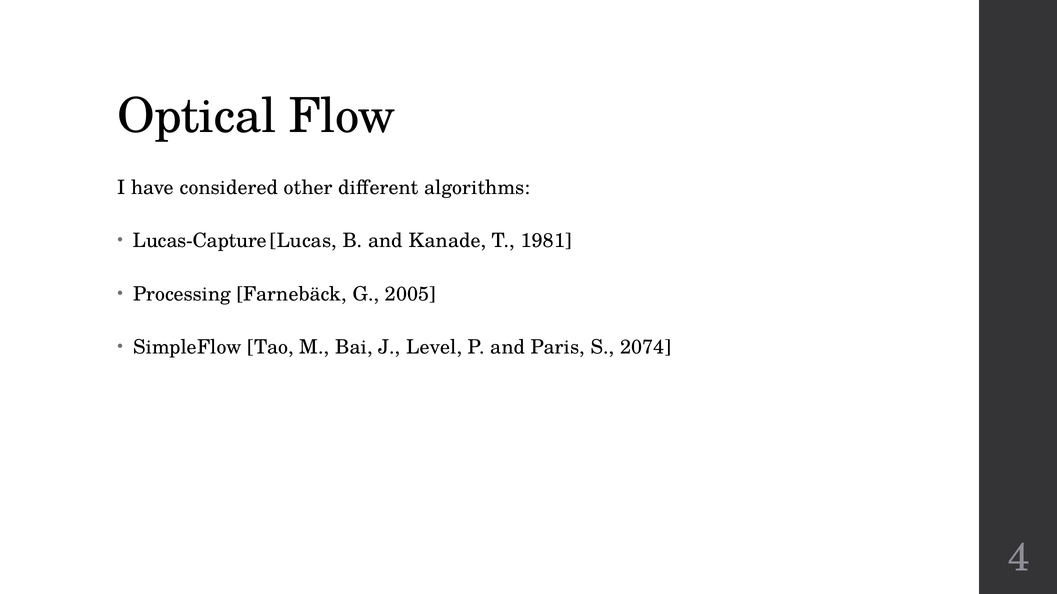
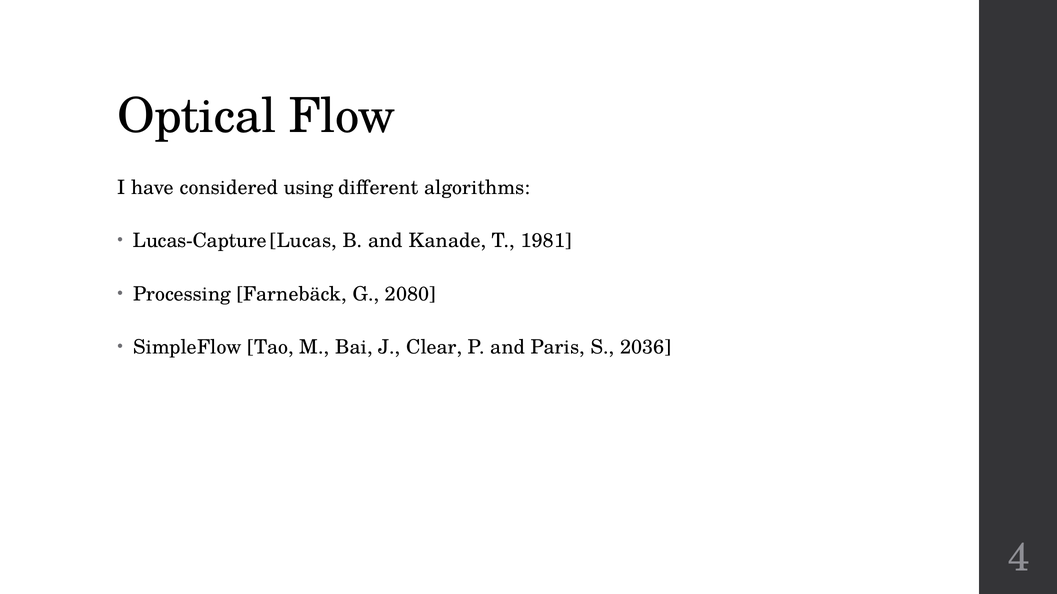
other: other -> using
2005: 2005 -> 2080
Level: Level -> Clear
2074: 2074 -> 2036
